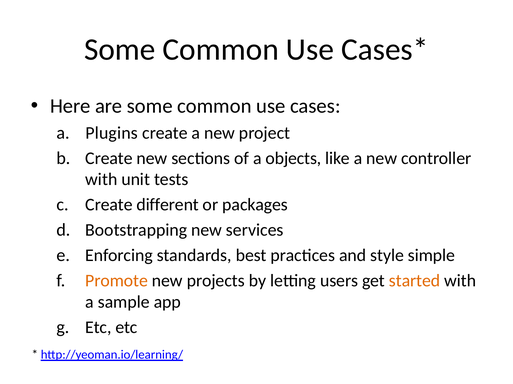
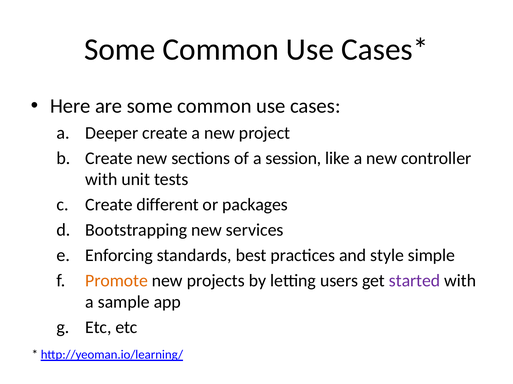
Plugins: Plugins -> Deeper
objects: objects -> session
started colour: orange -> purple
